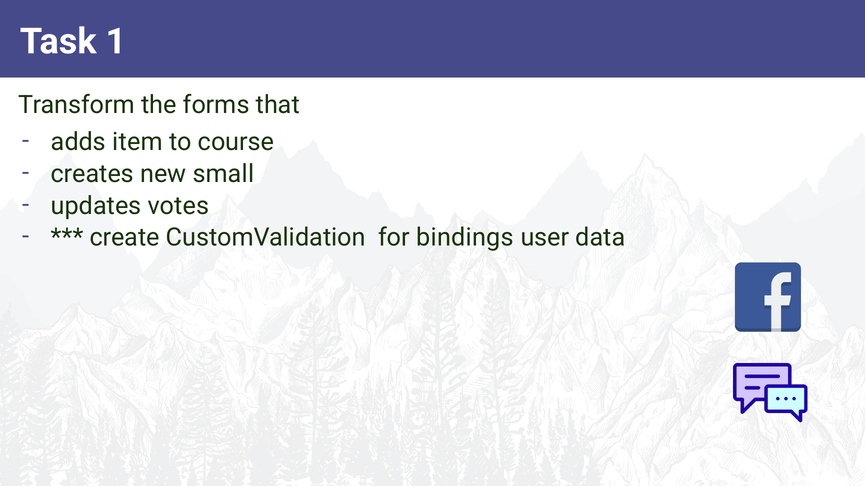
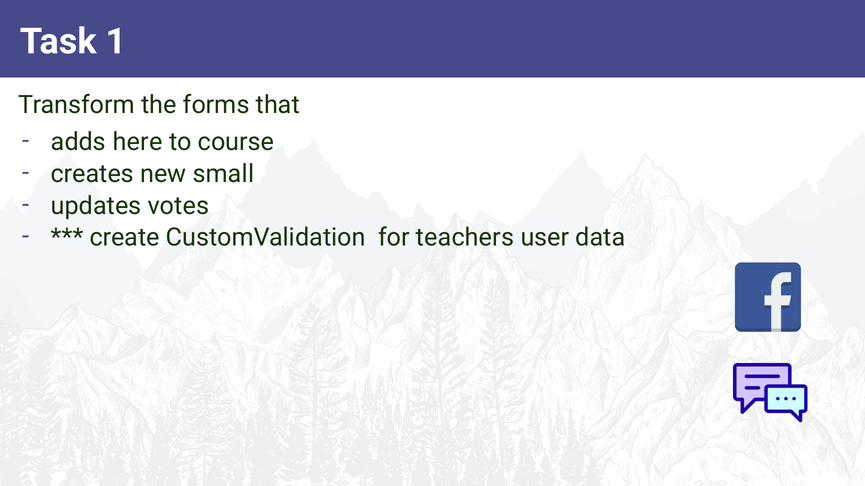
item: item -> here
bindings: bindings -> teachers
